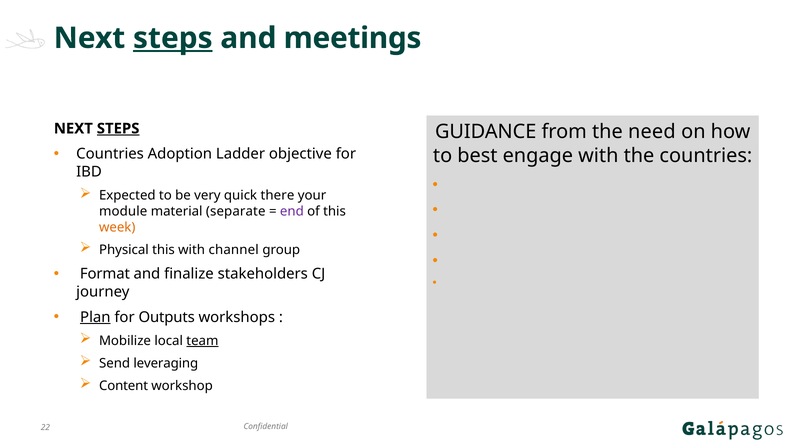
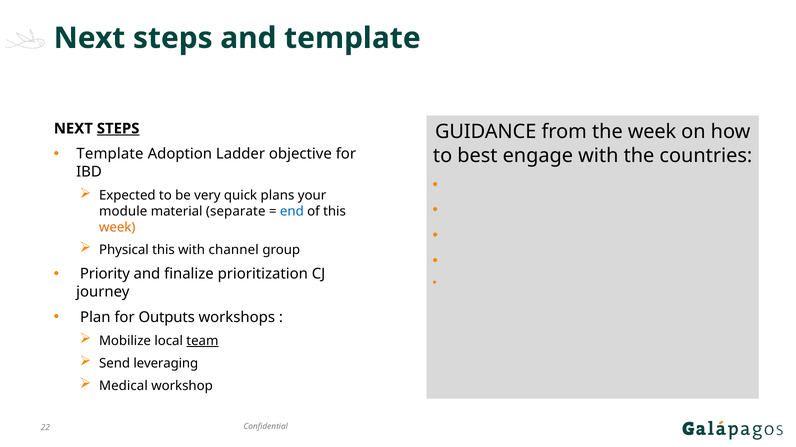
steps at (173, 38) underline: present -> none
and meetings: meetings -> template
the need: need -> week
Countries at (110, 154): Countries -> Template
there: there -> plans
end colour: purple -> blue
Format: Format -> Priority
stakeholders: stakeholders -> prioritization
Plan underline: present -> none
Content: Content -> Medical
